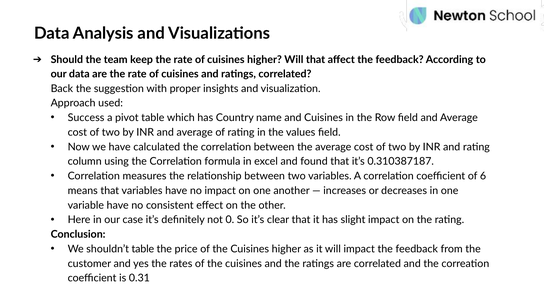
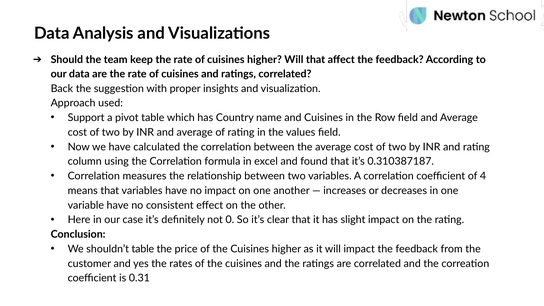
Success: Success -> Support
6: 6 -> 4
